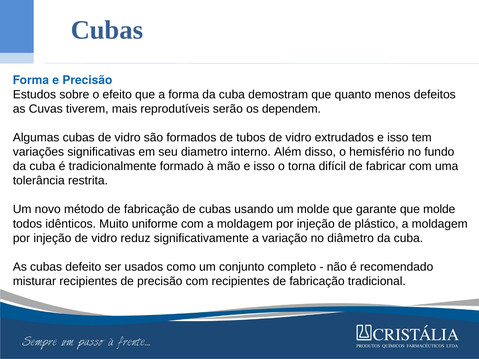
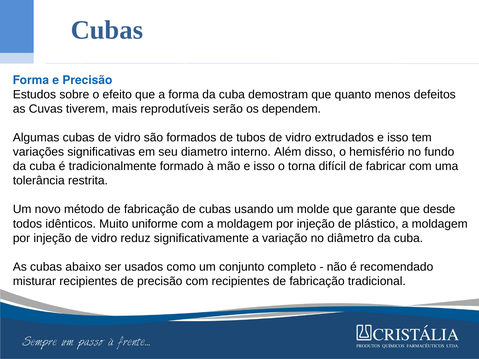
que molde: molde -> desde
defeito: defeito -> abaixo
